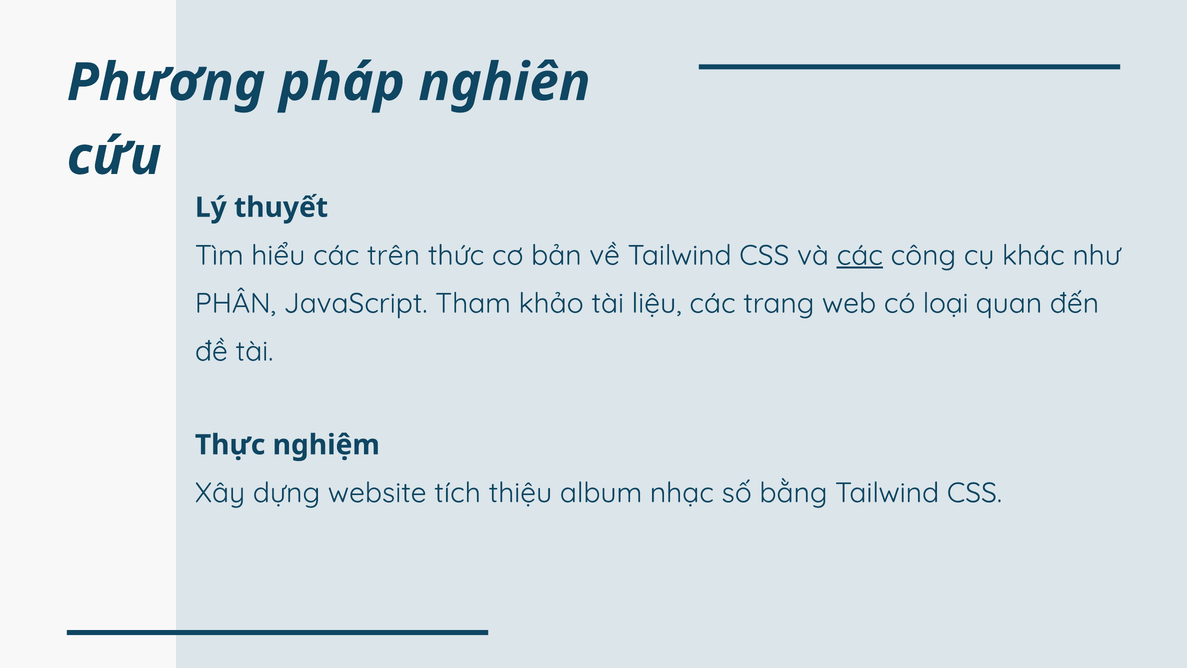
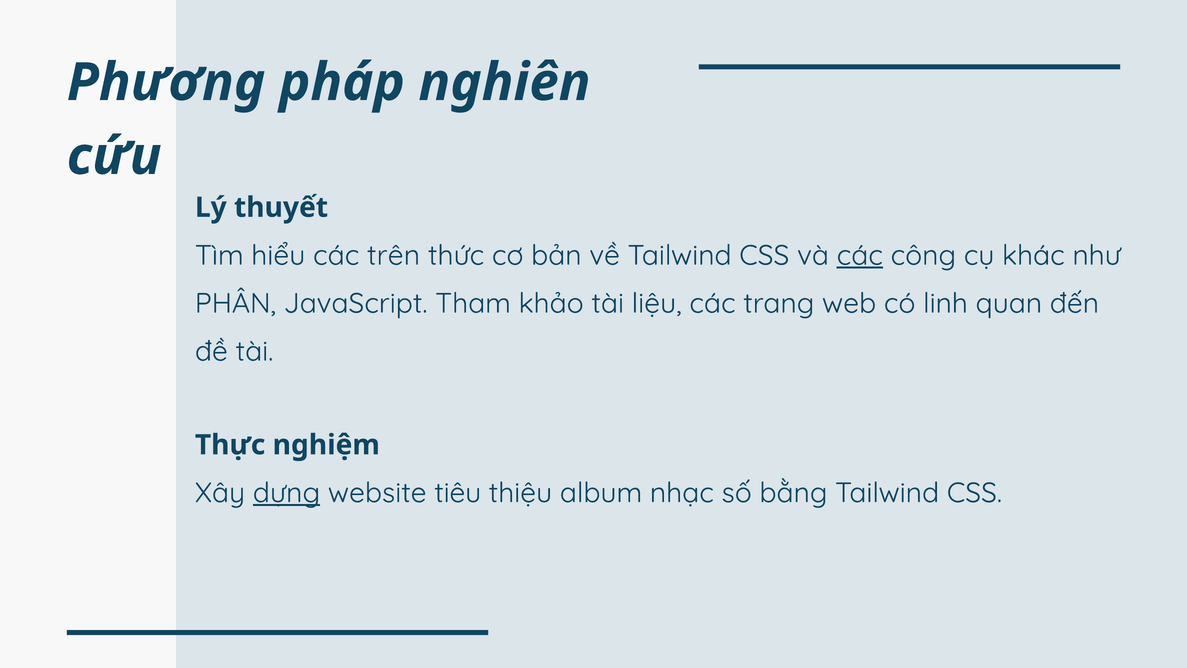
loại: loại -> linh
dựng underline: none -> present
tích: tích -> tiêu
